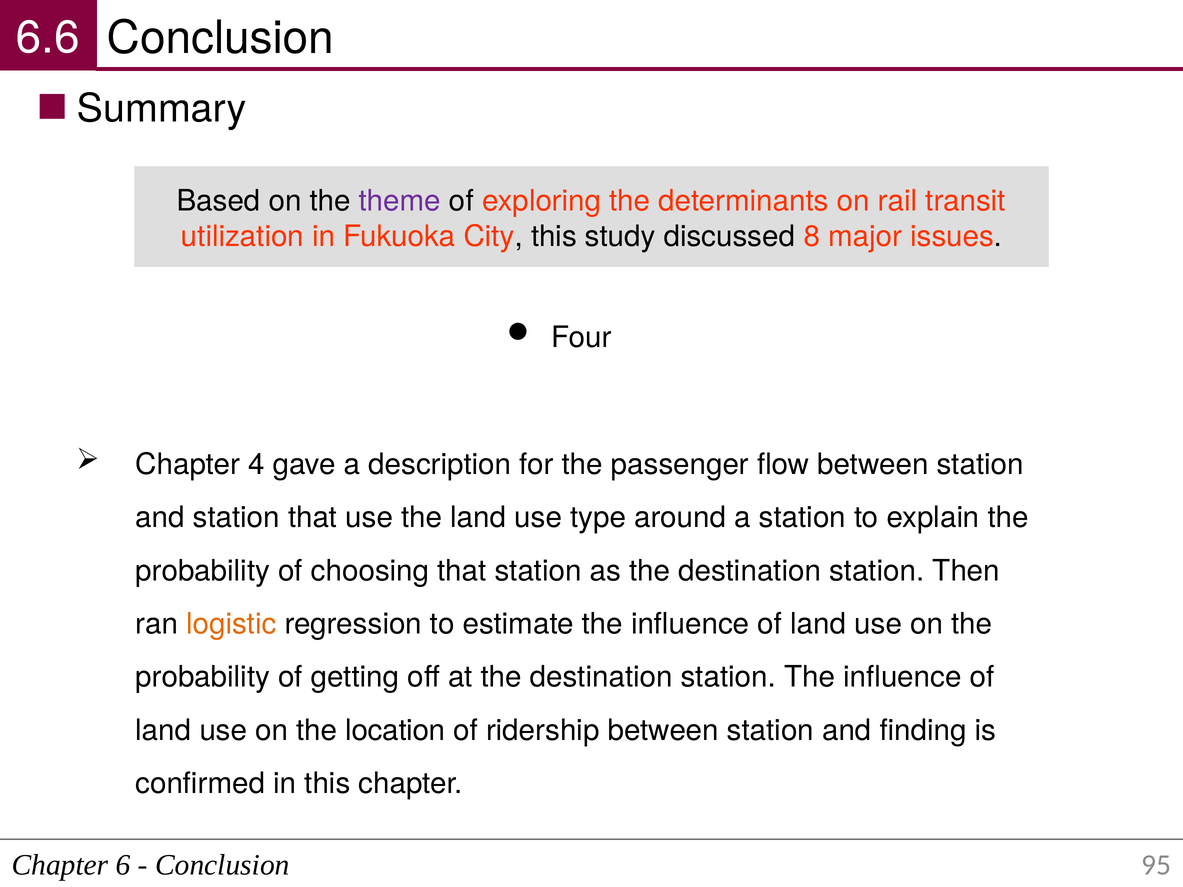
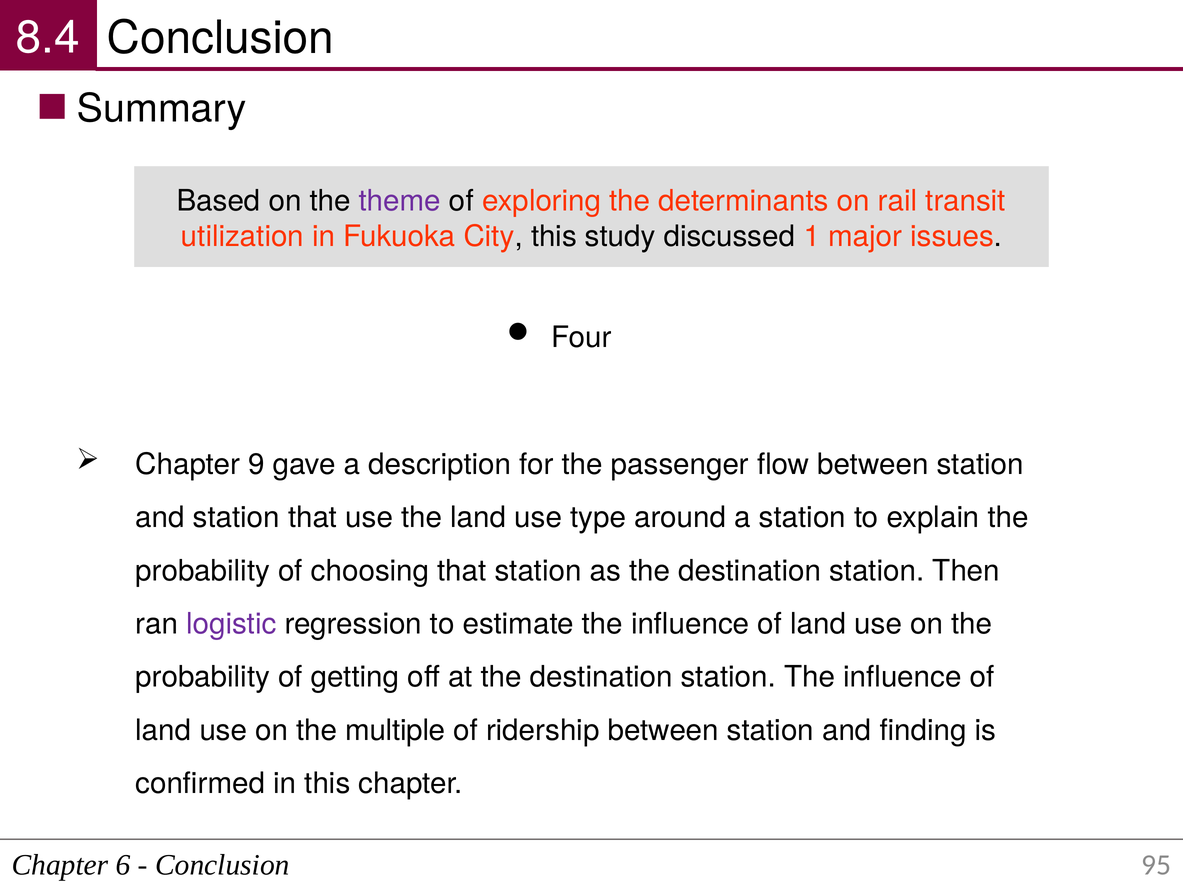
6.6: 6.6 -> 8.4
8: 8 -> 1
4: 4 -> 9
logistic colour: orange -> purple
location: location -> multiple
